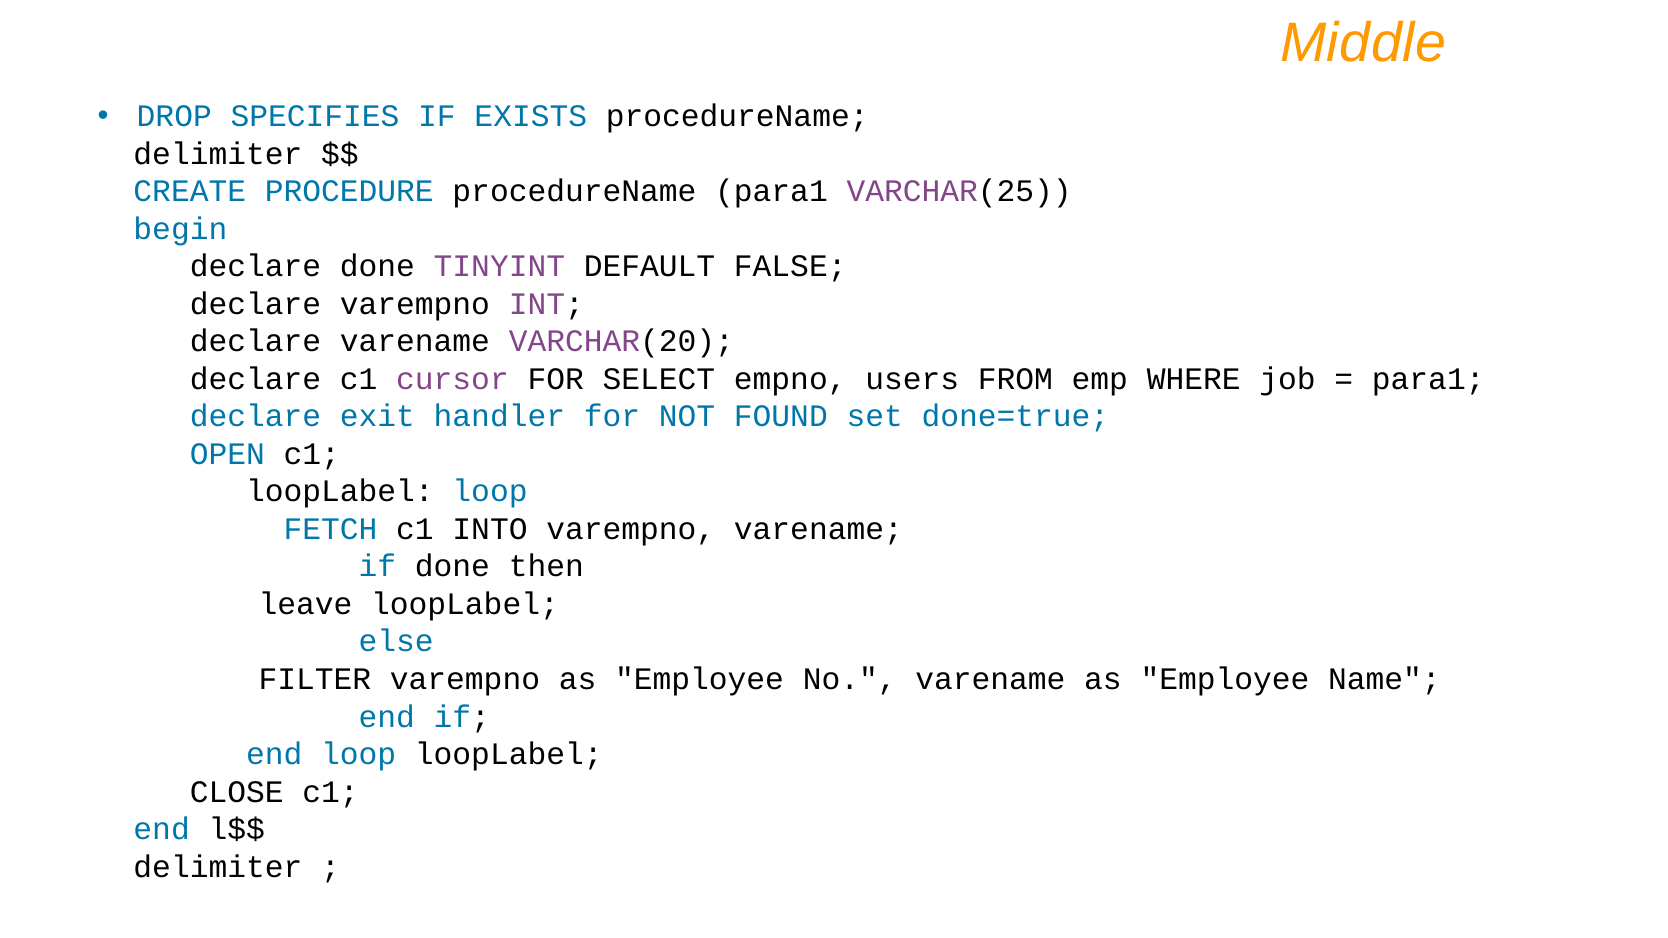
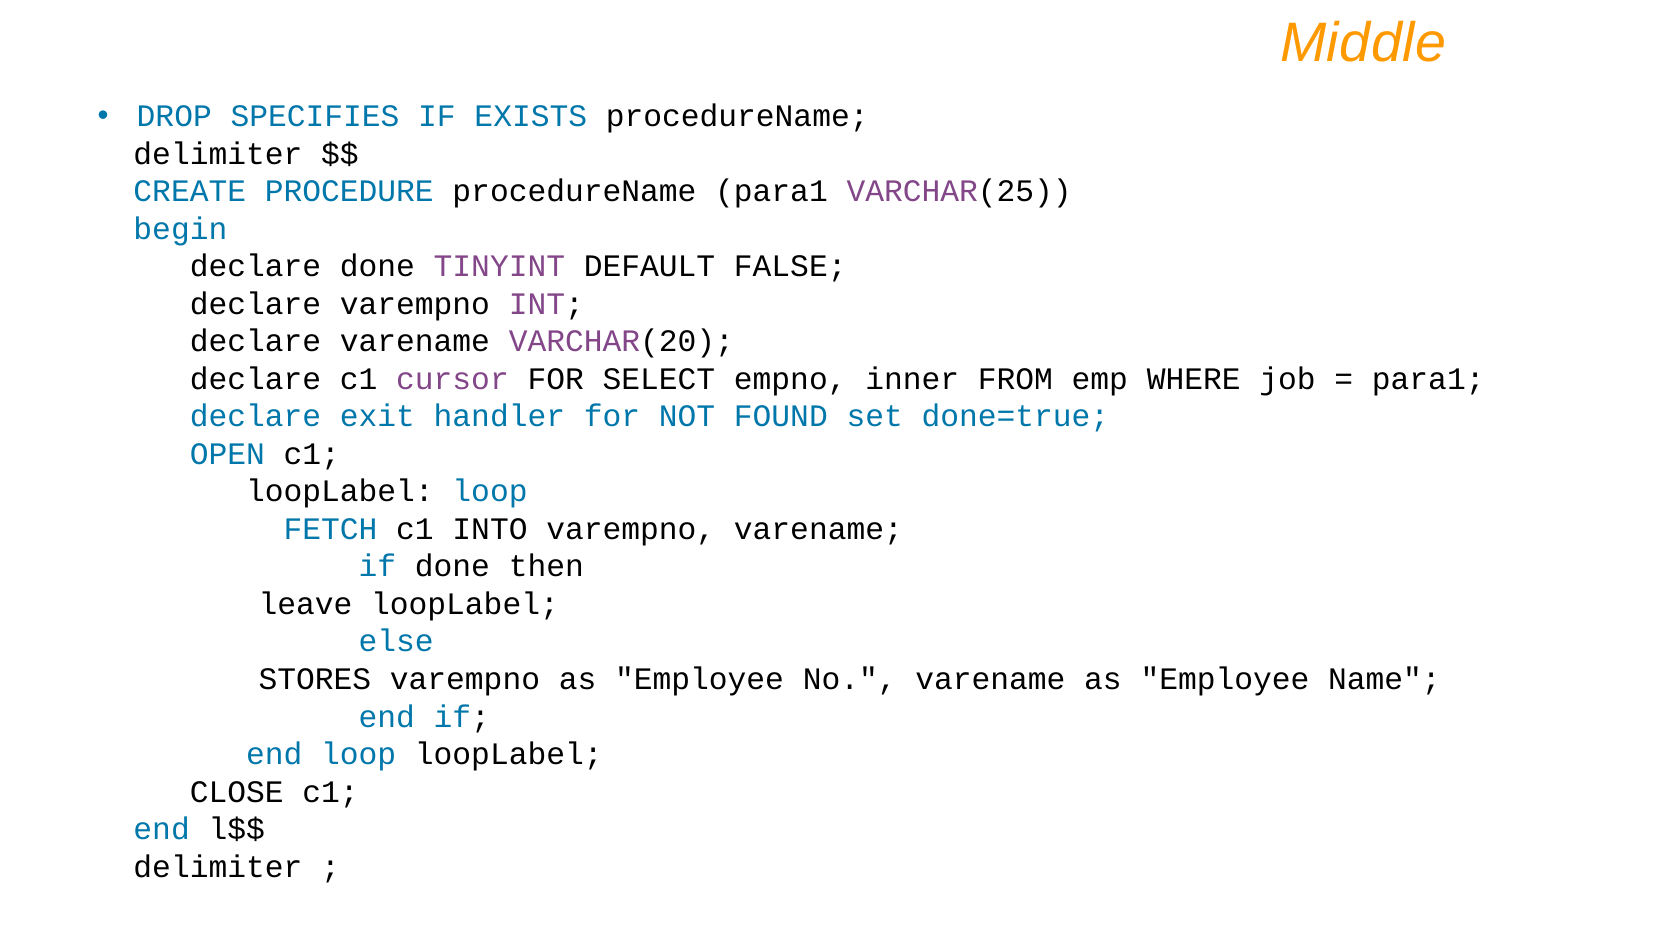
users: users -> inner
FILTER: FILTER -> STORES
